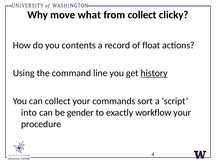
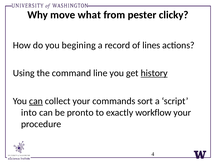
from collect: collect -> pester
contents: contents -> begining
float: float -> lines
can at (36, 101) underline: none -> present
gender: gender -> pronto
